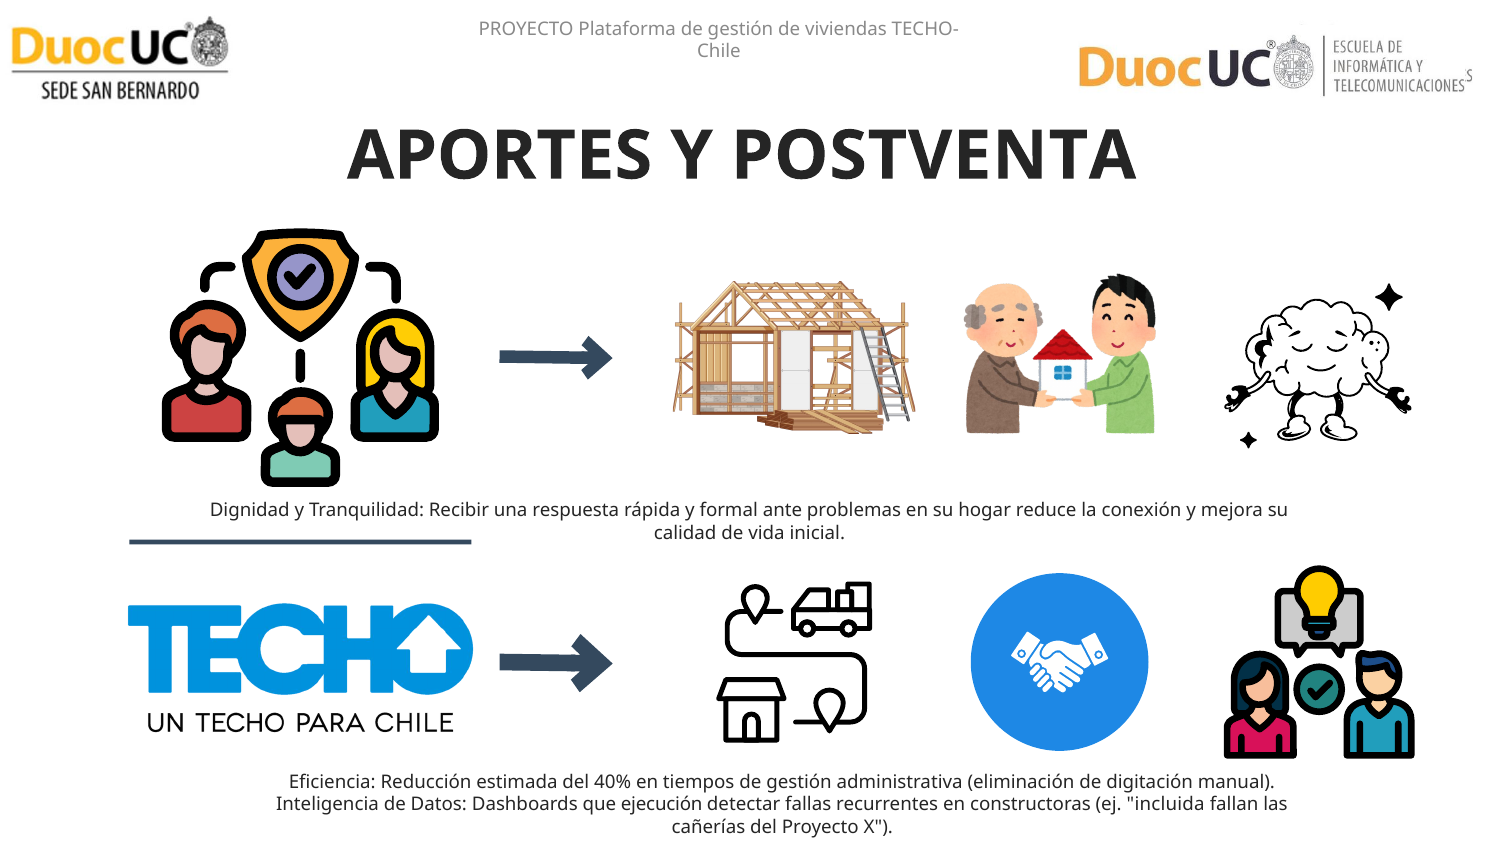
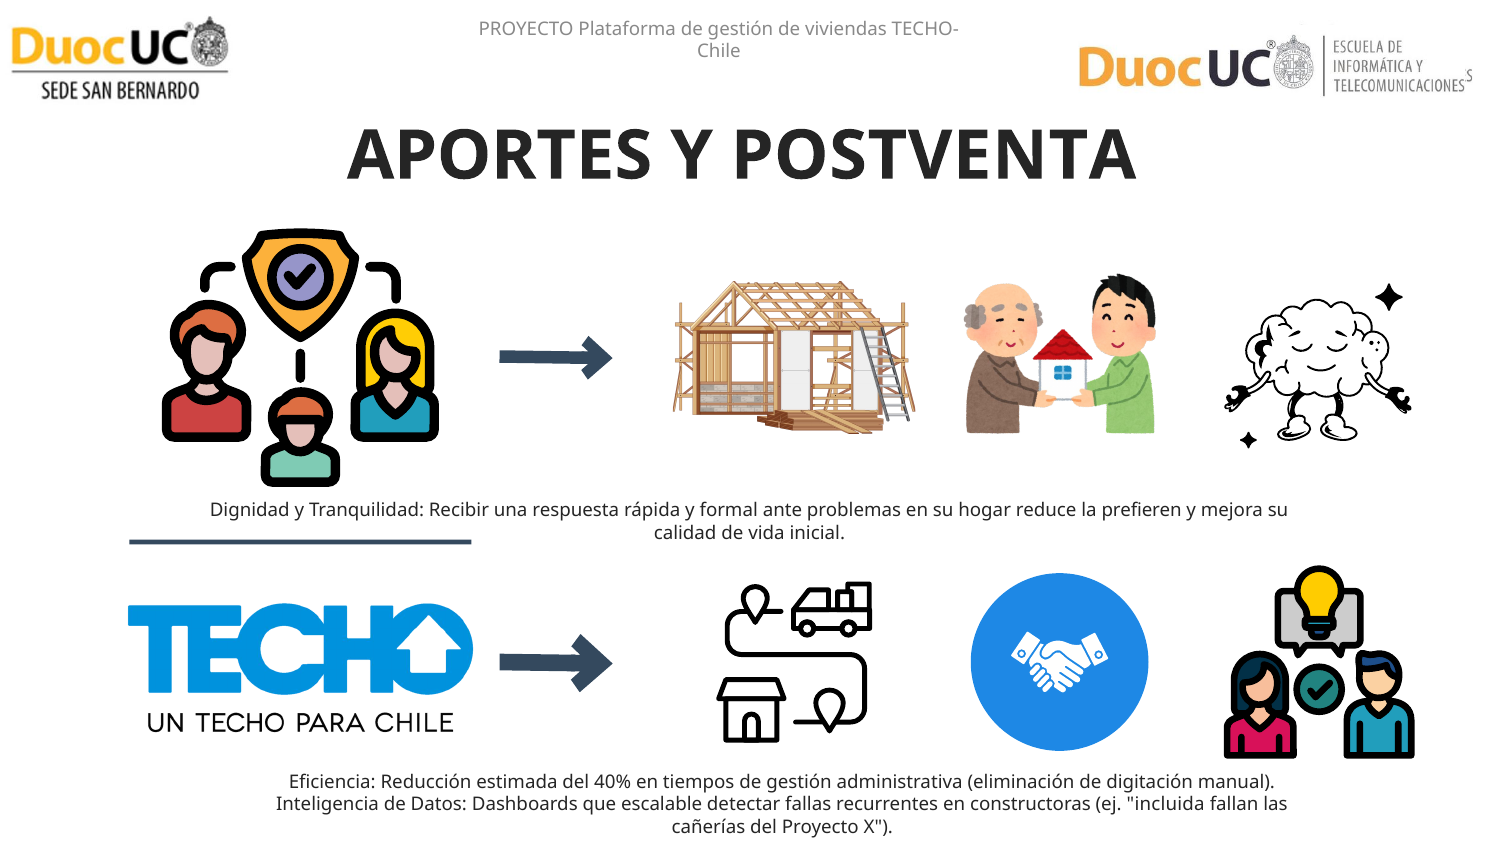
conexión: conexión -> prefieren
ejecución: ejecución -> escalable
